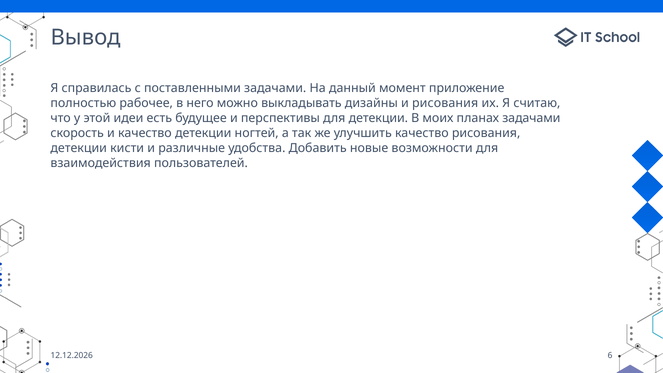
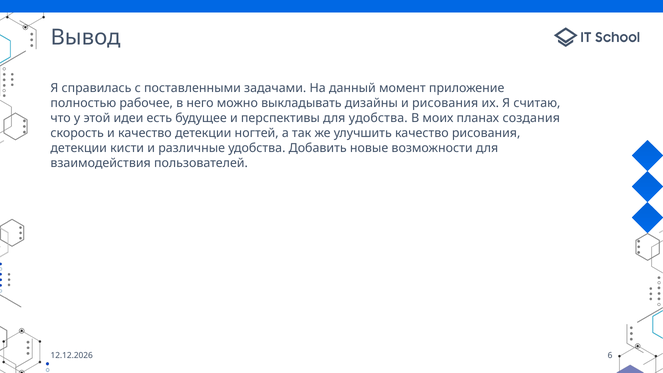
для детекции: детекции -> удобства
планах задачами: задачами -> создания
